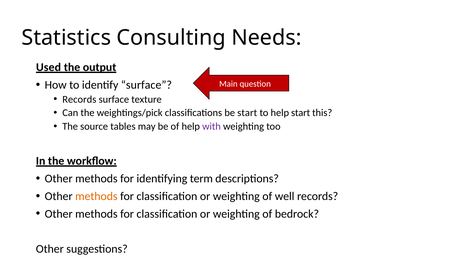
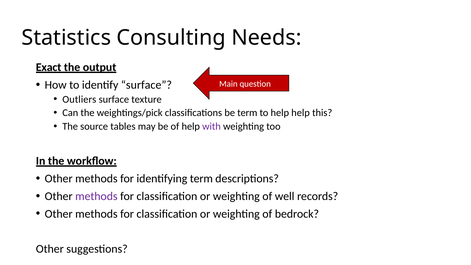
Used: Used -> Exact
Records at (79, 99): Records -> Outliers
be start: start -> term
help start: start -> help
methods at (96, 196) colour: orange -> purple
